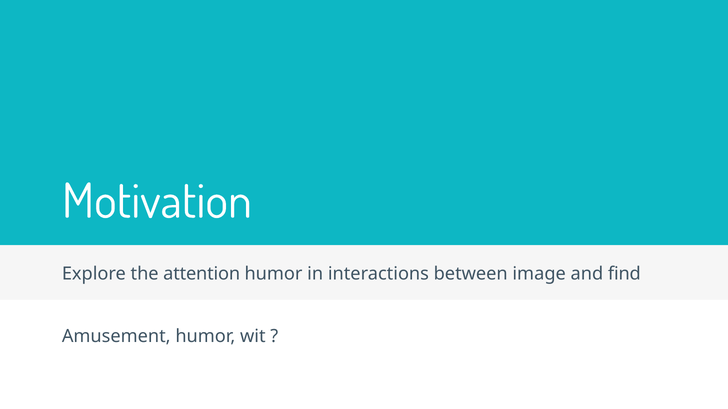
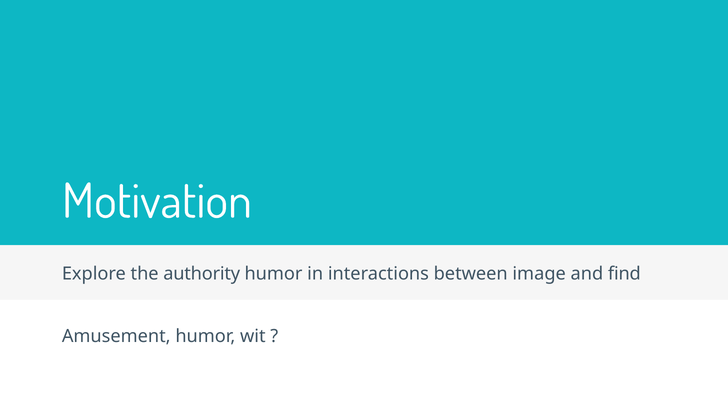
attention: attention -> authority
